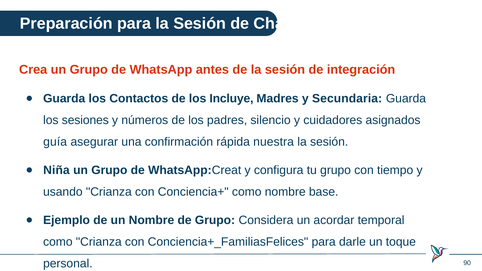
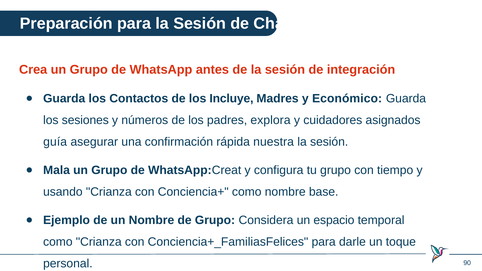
Secundaria: Secundaria -> Económico
silencio: silencio -> explora
Niña: Niña -> Mala
acordar: acordar -> espacio
